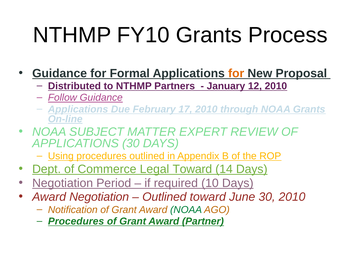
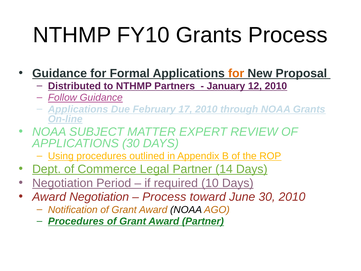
Legal Toward: Toward -> Partner
Outlined at (164, 197): Outlined -> Process
NOAA at (186, 210) colour: green -> black
